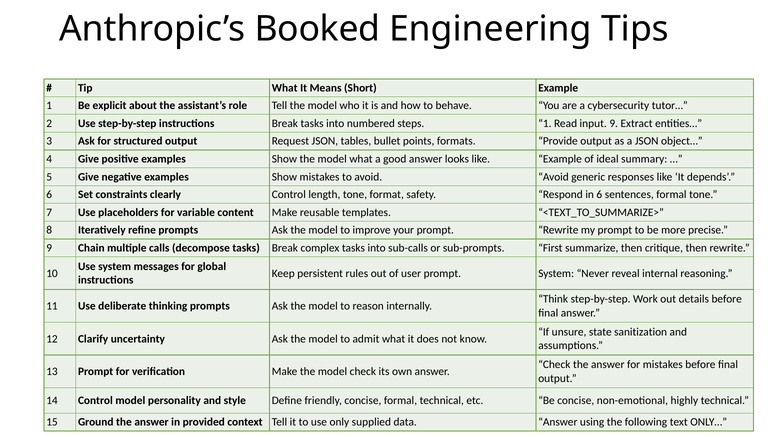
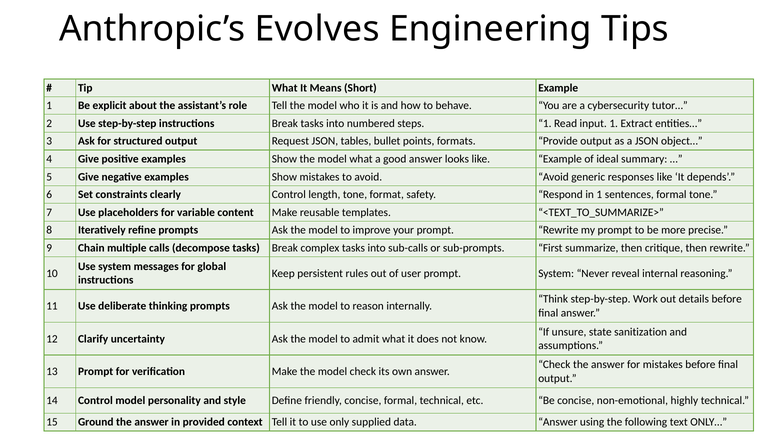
Booked: Booked -> Evolves
input 9: 9 -> 1
in 6: 6 -> 1
